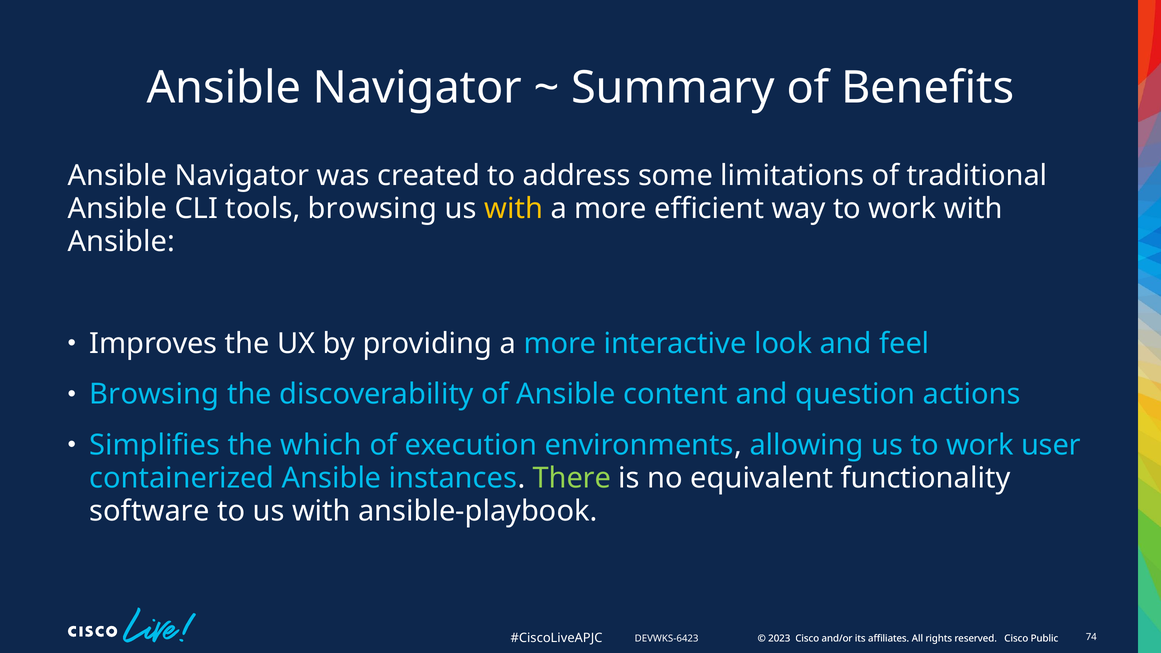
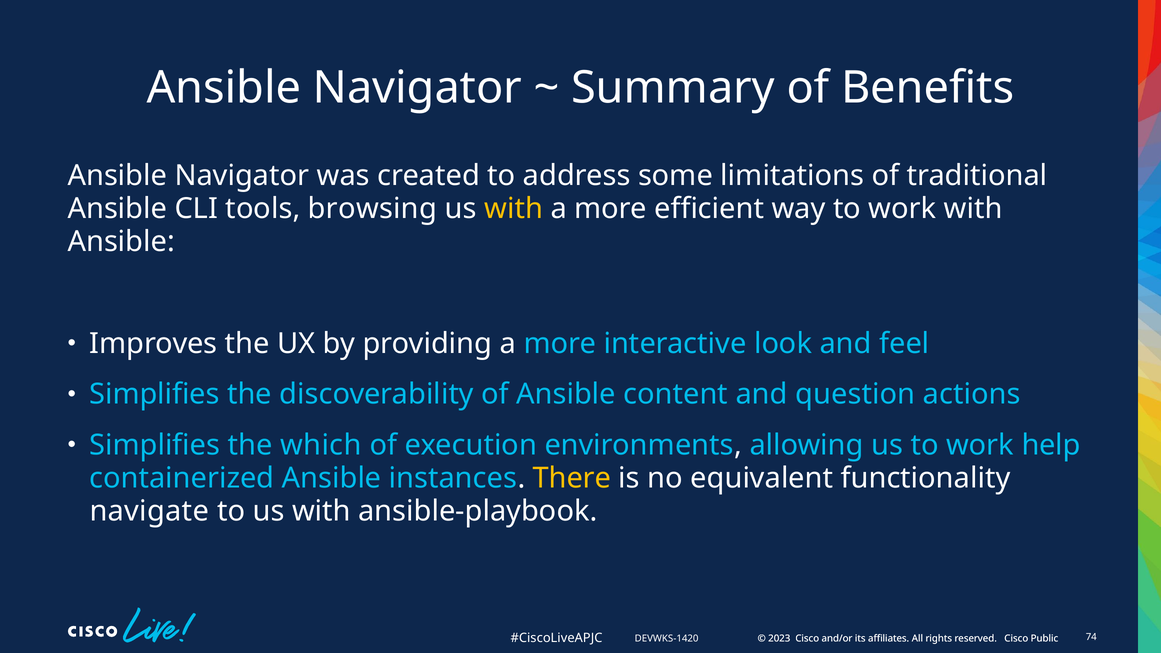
Browsing at (154, 394): Browsing -> Simplifies
user: user -> help
There colour: light green -> yellow
software: software -> navigate
DEVWKS-6423: DEVWKS-6423 -> DEVWKS-1420
